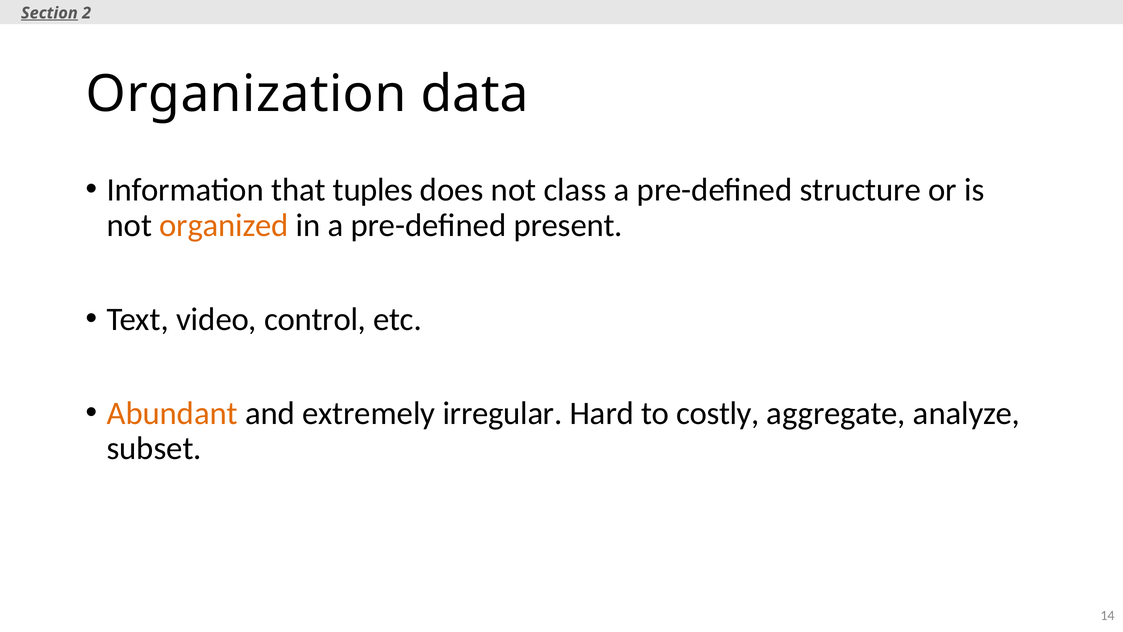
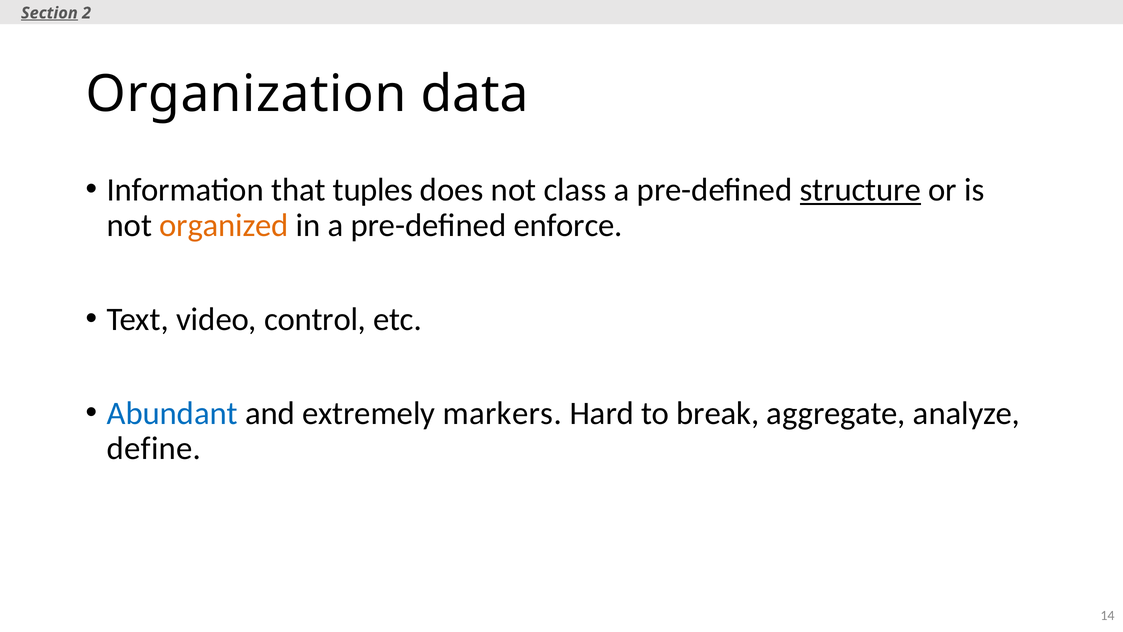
structure underline: none -> present
present: present -> enforce
Abundant colour: orange -> blue
irregular: irregular -> markers
costly: costly -> break
subset: subset -> define
